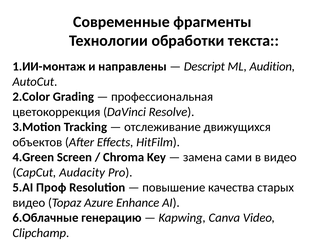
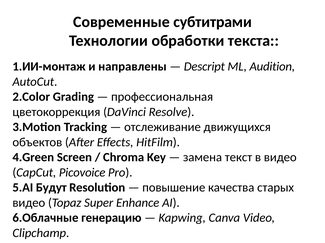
фрагменты: фрагменты -> субтитрами
сами: сами -> текст
Audacity: Audacity -> Picovoice
Проф: Проф -> Будут
Azure: Azure -> Super
